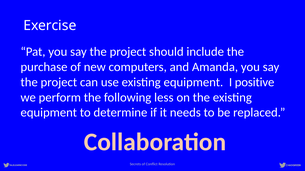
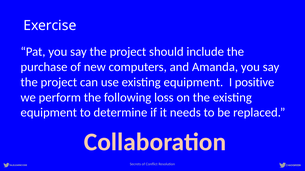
less: less -> loss
